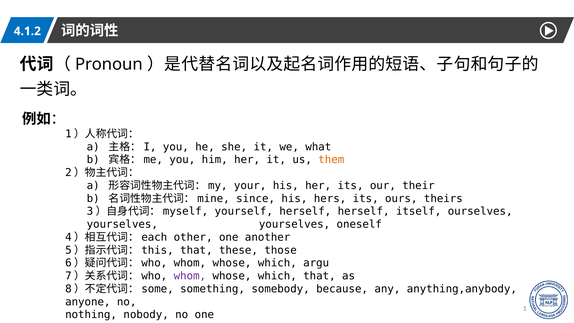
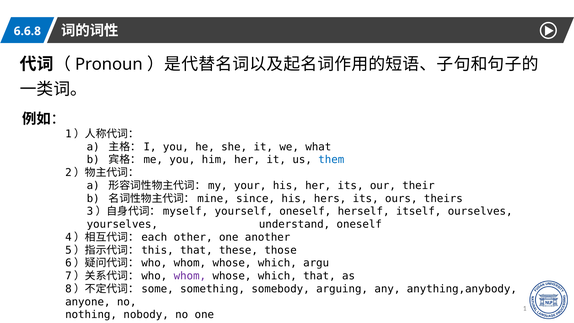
4.1.2: 4.1.2 -> 6.6.8
them colour: orange -> blue
yourself herself: herself -> oneself
yourselves yourselves: yourselves -> understand
because: because -> arguing
